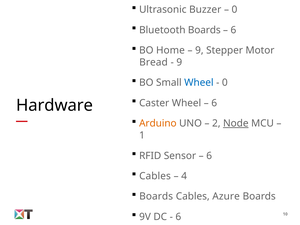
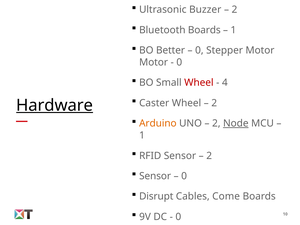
0 at (234, 10): 0 -> 2
6 at (233, 30): 6 -> 1
Home: Home -> Better
9 at (199, 50): 9 -> 0
Bread at (153, 62): Bread -> Motor
9 at (179, 62): 9 -> 0
Wheel at (199, 83) colour: blue -> red
0 at (225, 83): 0 -> 4
6 at (214, 103): 6 -> 2
Hardware underline: none -> present
6 at (209, 156): 6 -> 2
Cables at (155, 176): Cables -> Sensor
4 at (184, 176): 4 -> 0
Boards at (156, 196): Boards -> Disrupt
Azure: Azure -> Come
6 at (178, 217): 6 -> 0
